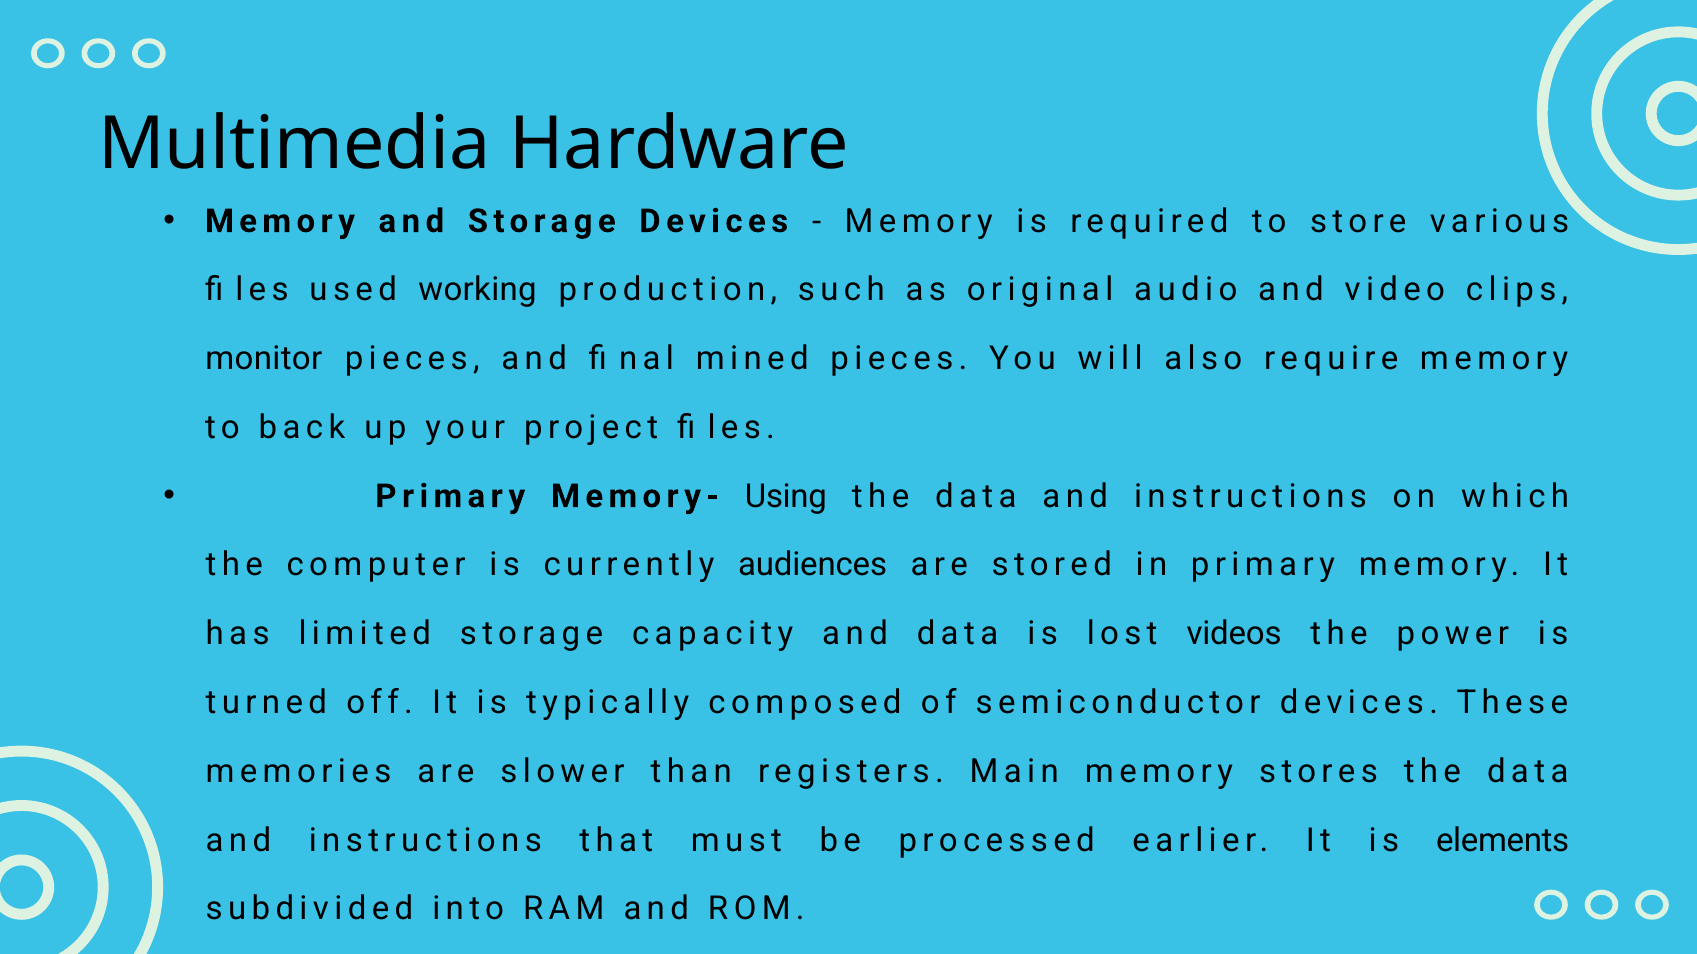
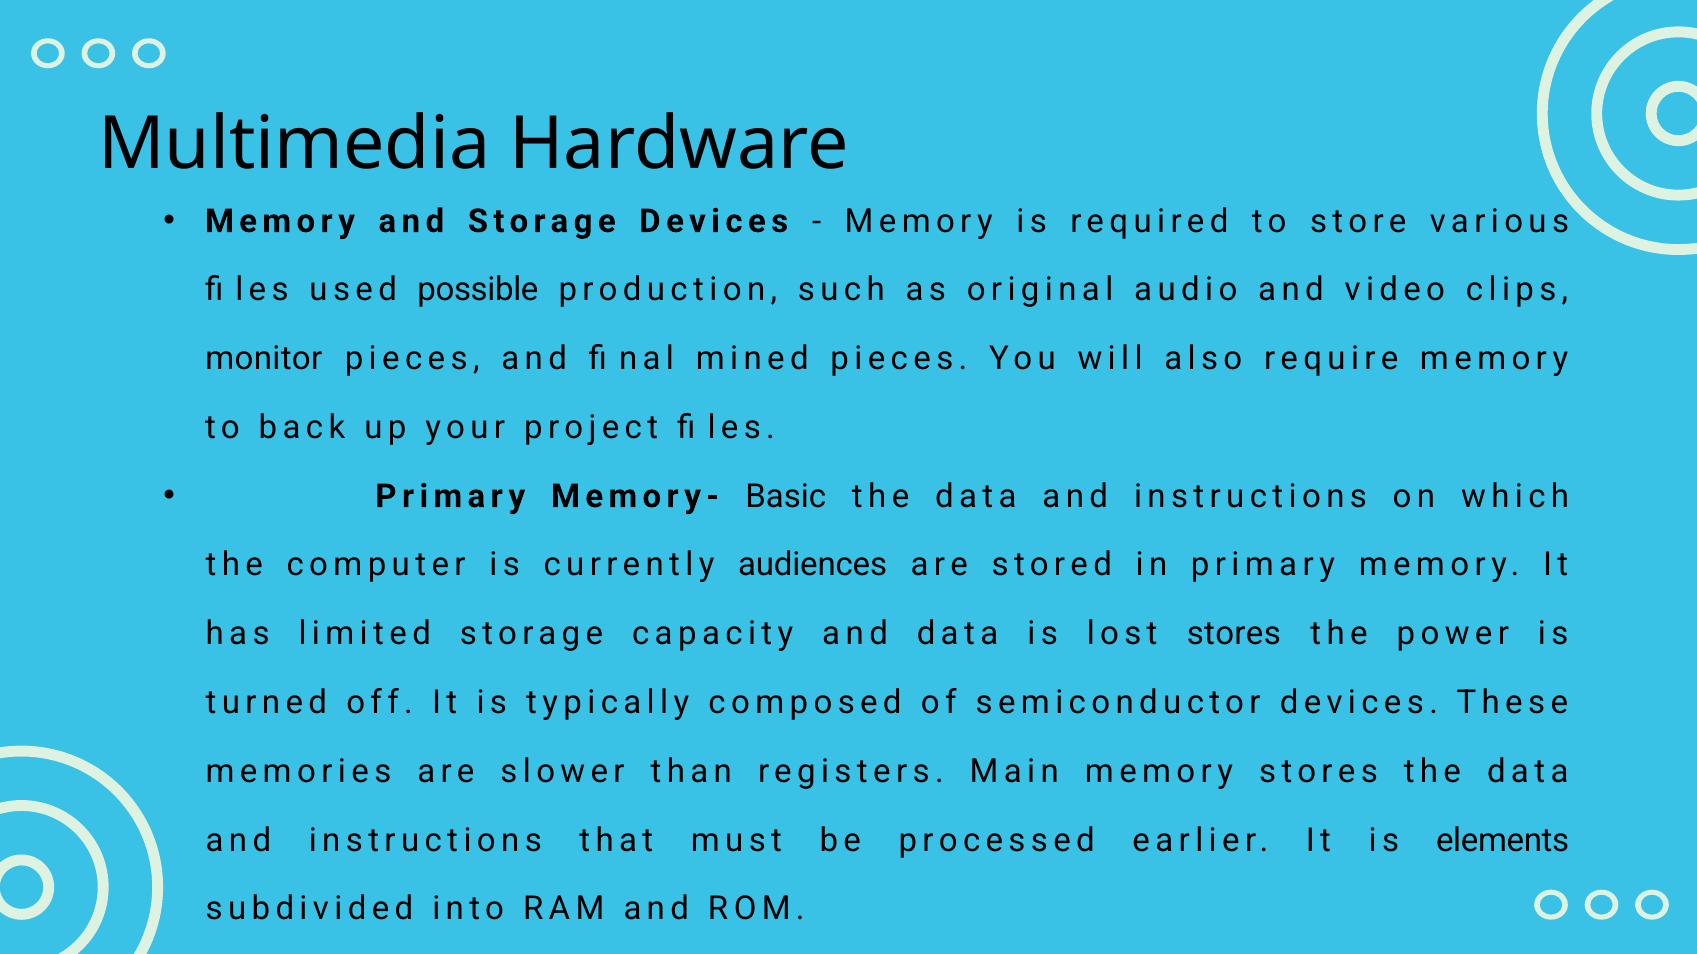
working: working -> possible
Using: Using -> Basic
lost videos: videos -> stores
